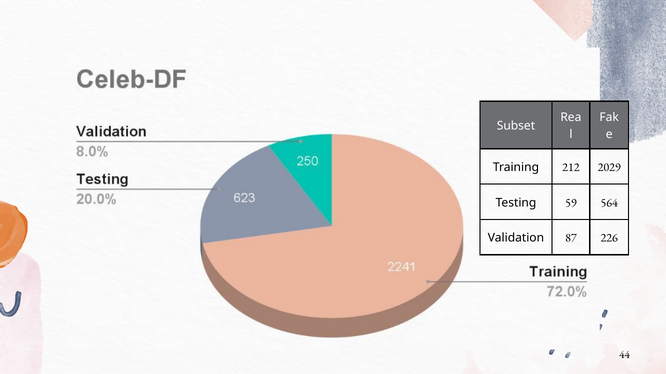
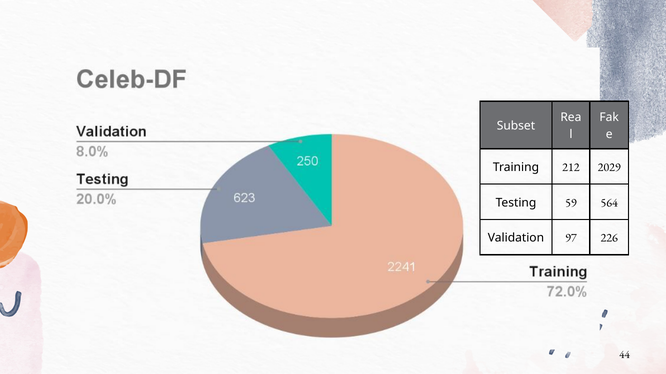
87: 87 -> 97
